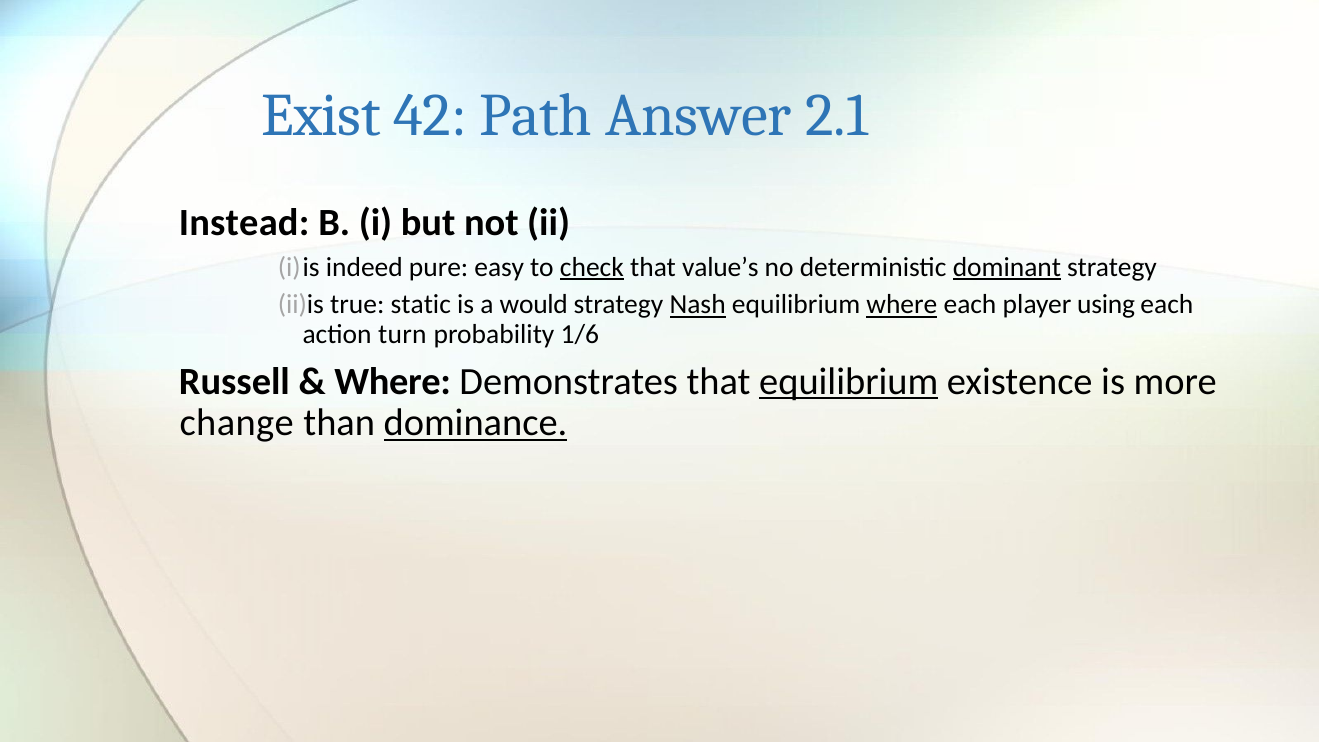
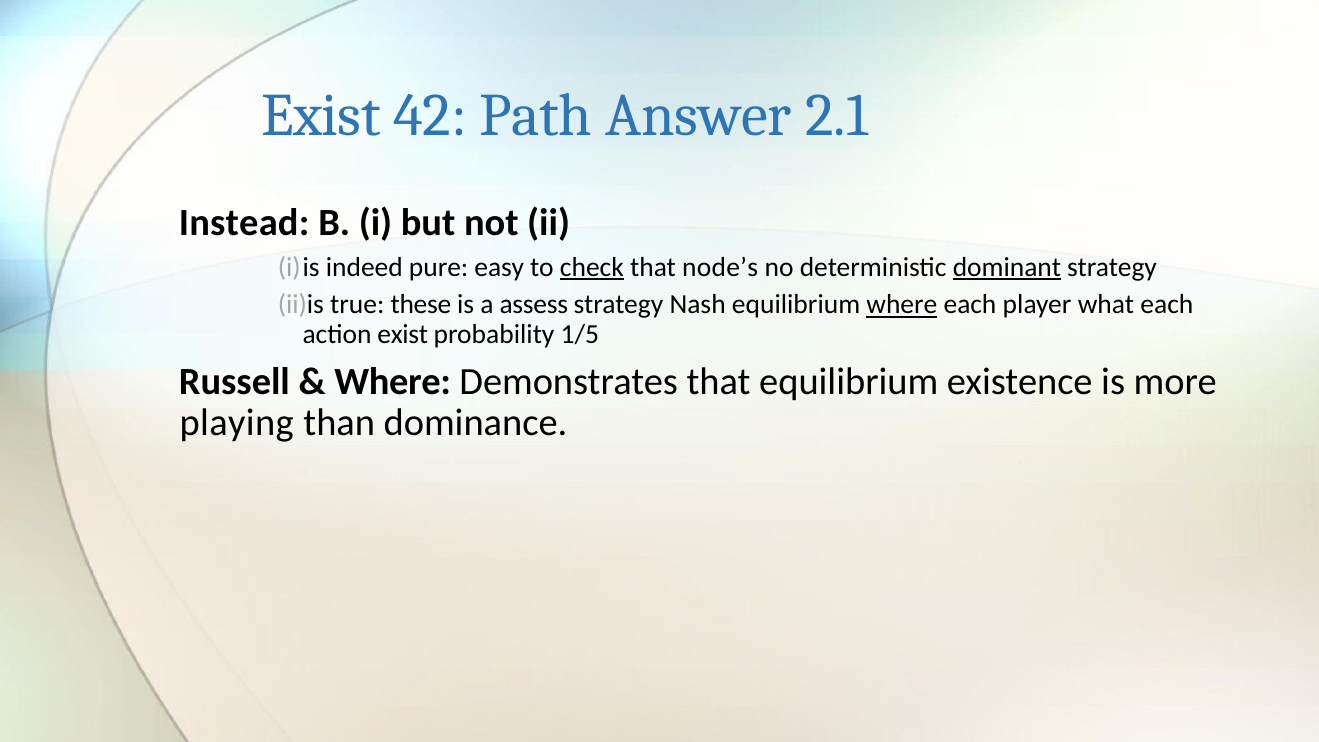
value’s: value’s -> node’s
static: static -> these
would: would -> assess
Nash underline: present -> none
using: using -> what
action turn: turn -> exist
1/6: 1/6 -> 1/5
equilibrium at (849, 382) underline: present -> none
change: change -> playing
dominance underline: present -> none
